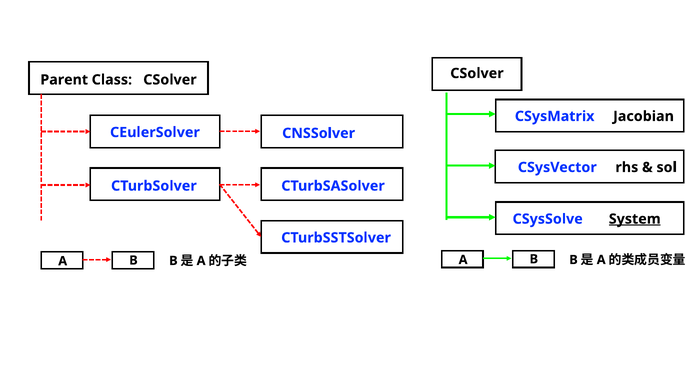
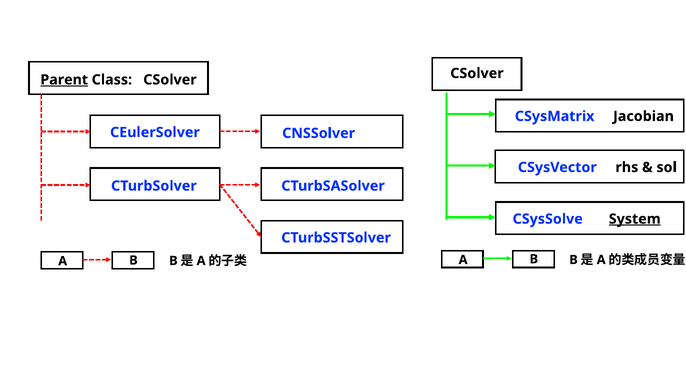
Parent underline: none -> present
